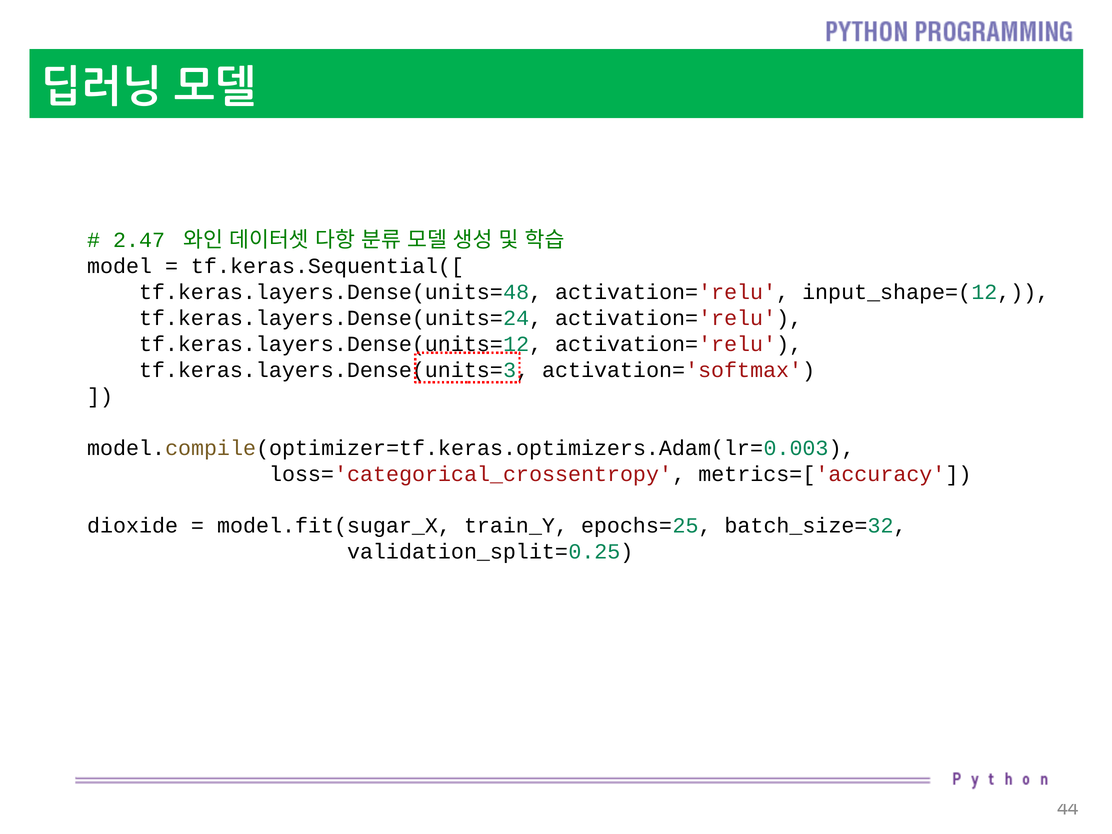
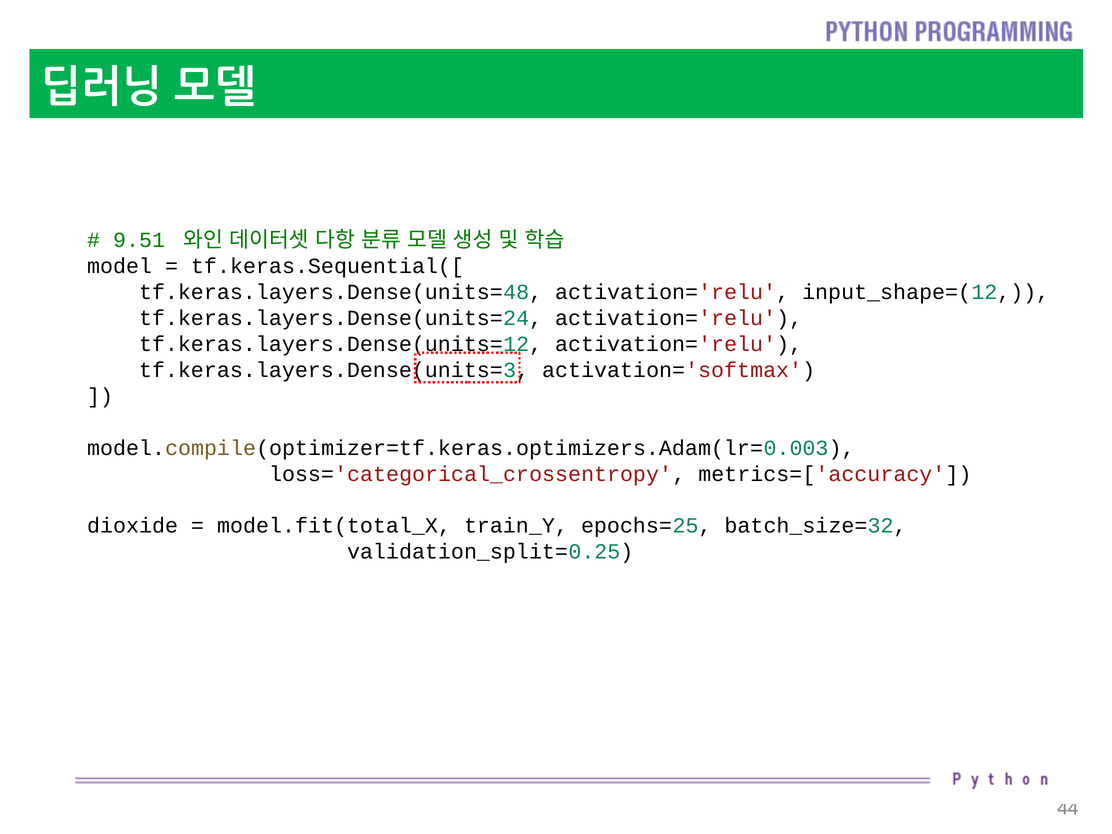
2.47: 2.47 -> 9.51
model.fit(sugar_X: model.fit(sugar_X -> model.fit(total_X
